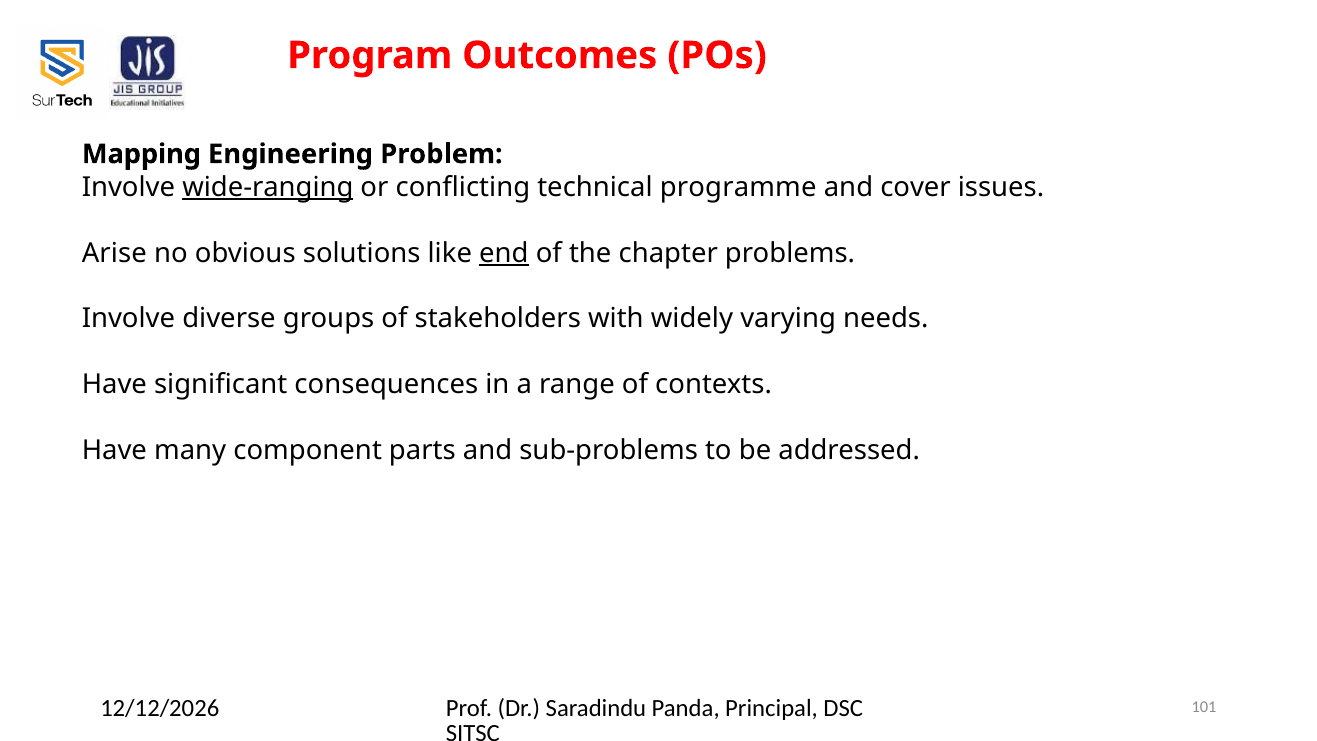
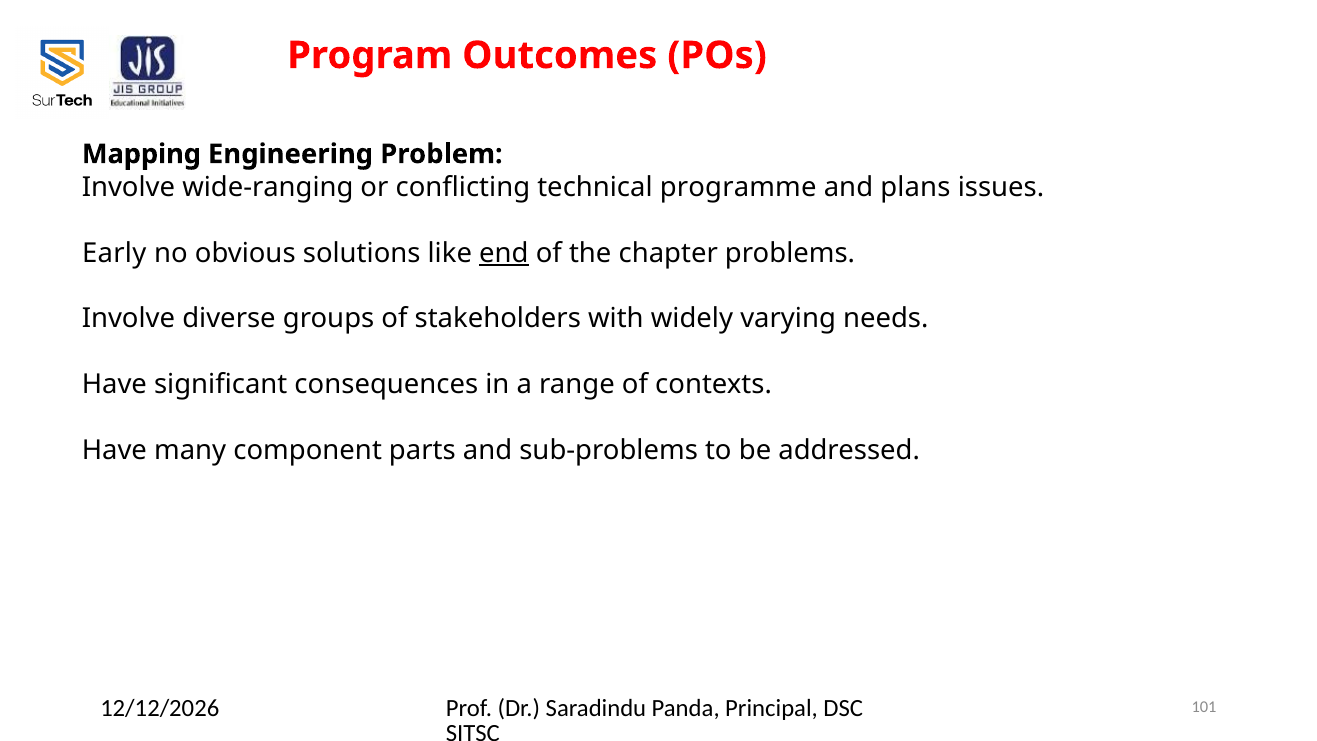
wide-ranging underline: present -> none
cover: cover -> plans
Arise: Arise -> Early
